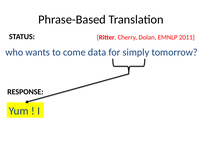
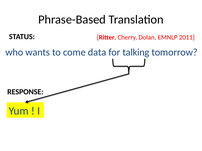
simply: simply -> talking
